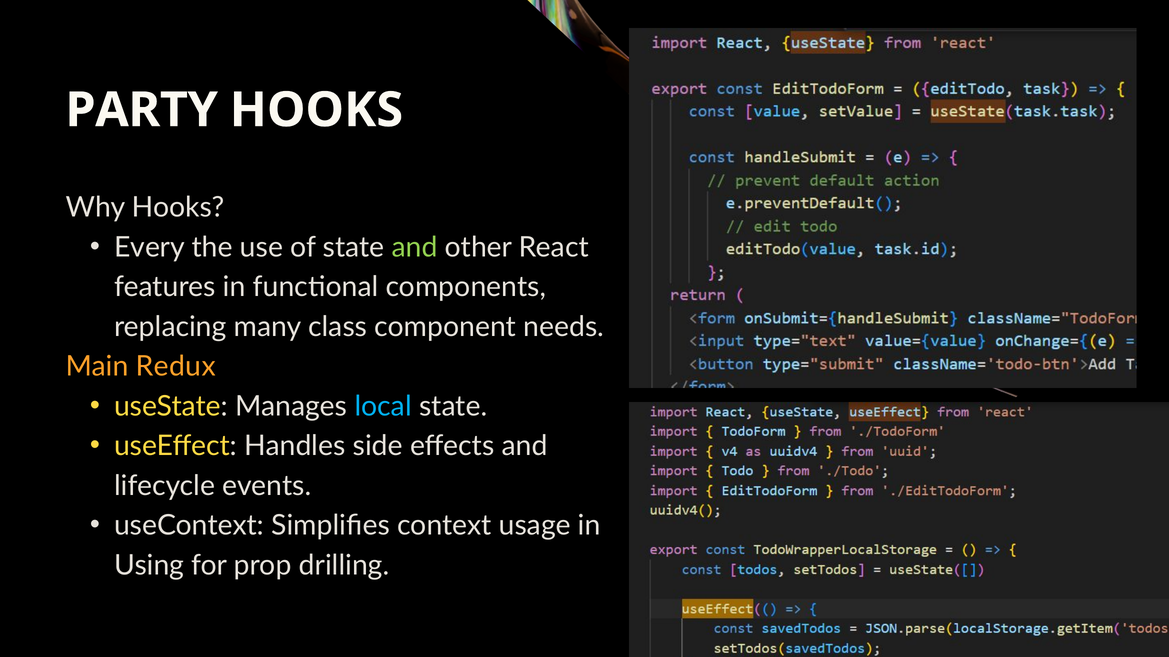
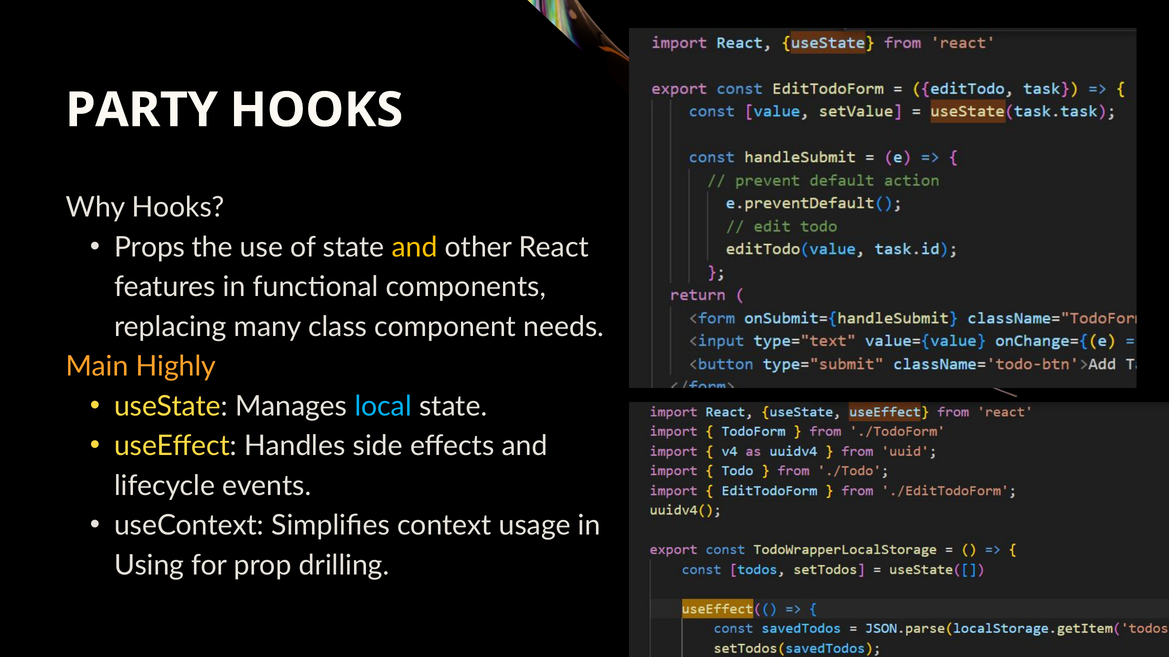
Every: Every -> Props
and at (415, 247) colour: light green -> yellow
Redux: Redux -> Highly
